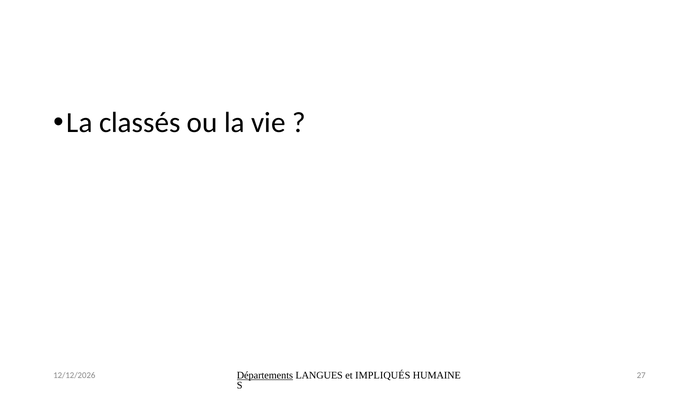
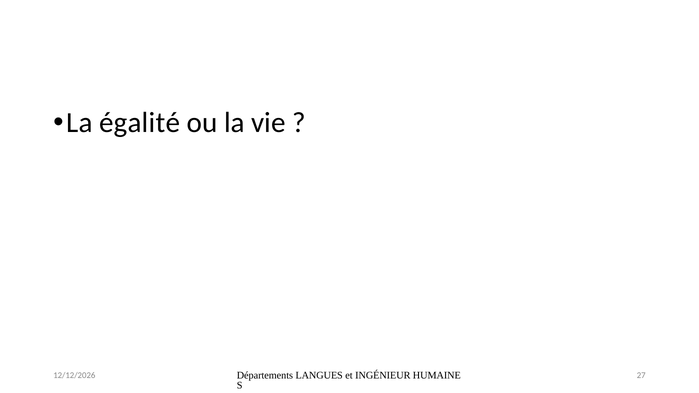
classés: classés -> égalité
Départements underline: present -> none
IMPLIQUÉS: IMPLIQUÉS -> INGÉNIEUR
